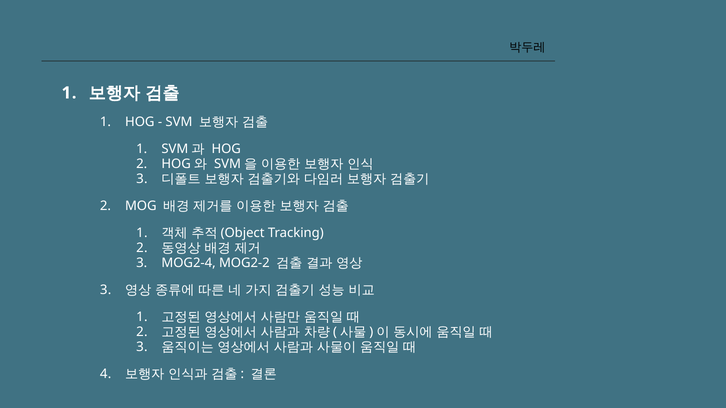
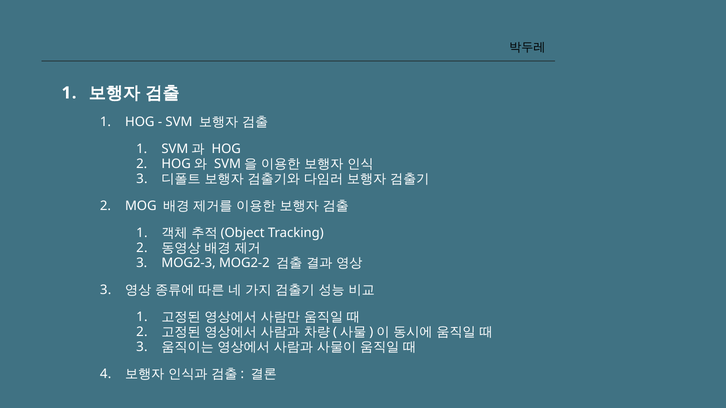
MOG2-4: MOG2-4 -> MOG2-3
